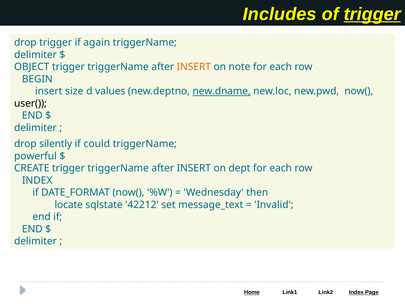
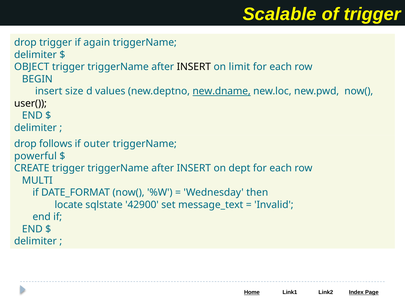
Includes: Includes -> Scalable
trigger at (372, 14) underline: present -> none
INSERT at (194, 67) colour: orange -> black
note: note -> limit
silently: silently -> follows
could: could -> outer
INDEX at (37, 180): INDEX -> MULTI
42212: 42212 -> 42900
